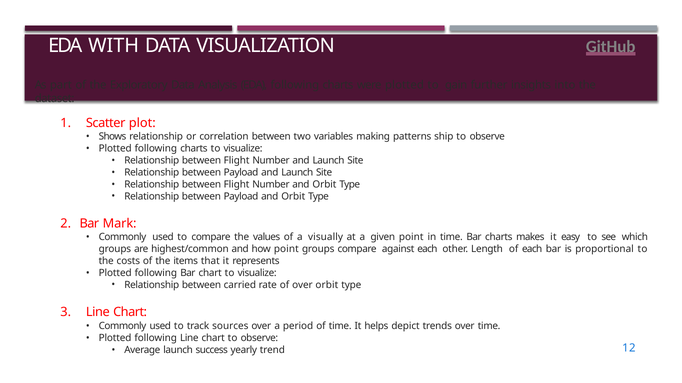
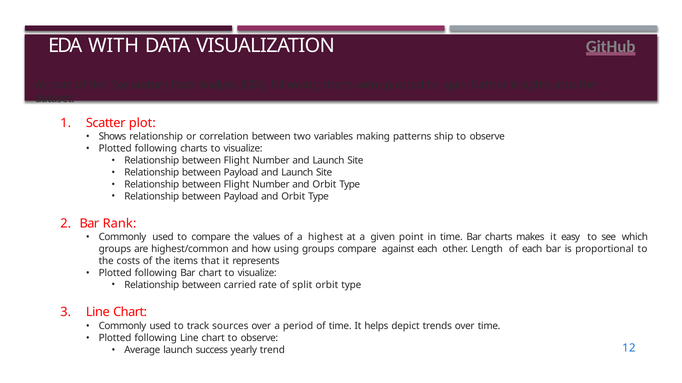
Mark: Mark -> Rank
visually: visually -> highest
how point: point -> using
of over: over -> split
